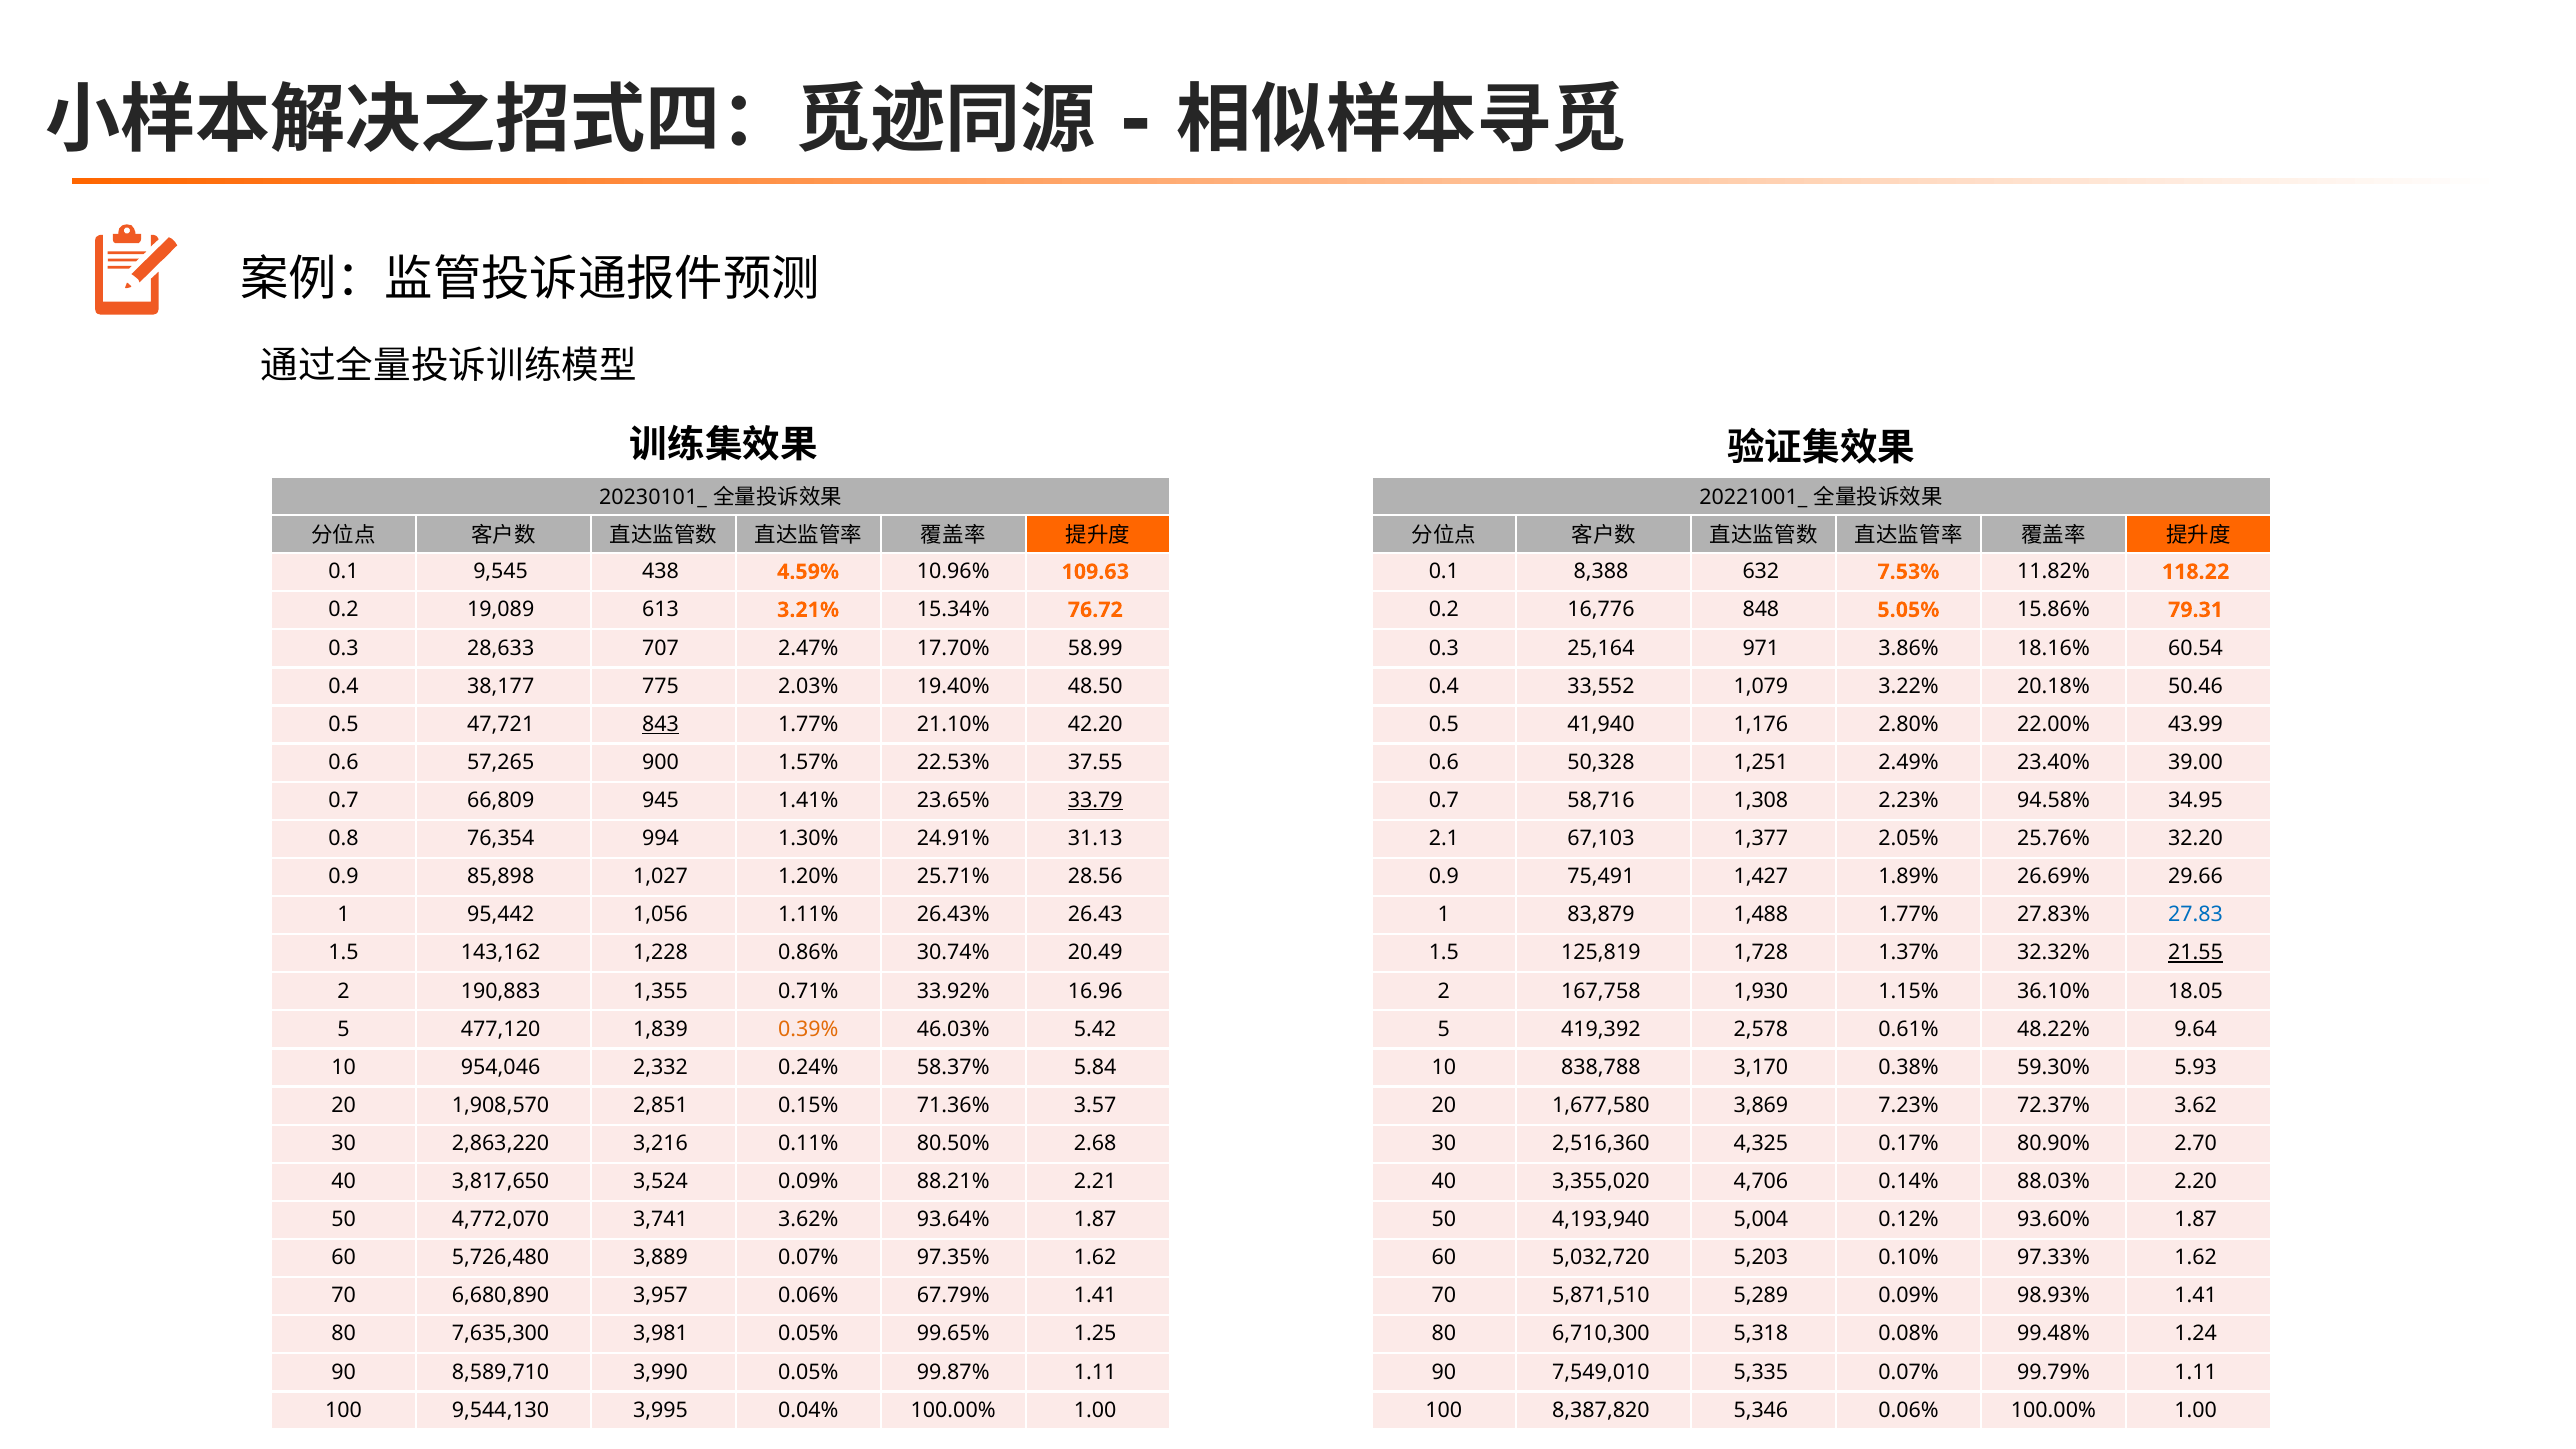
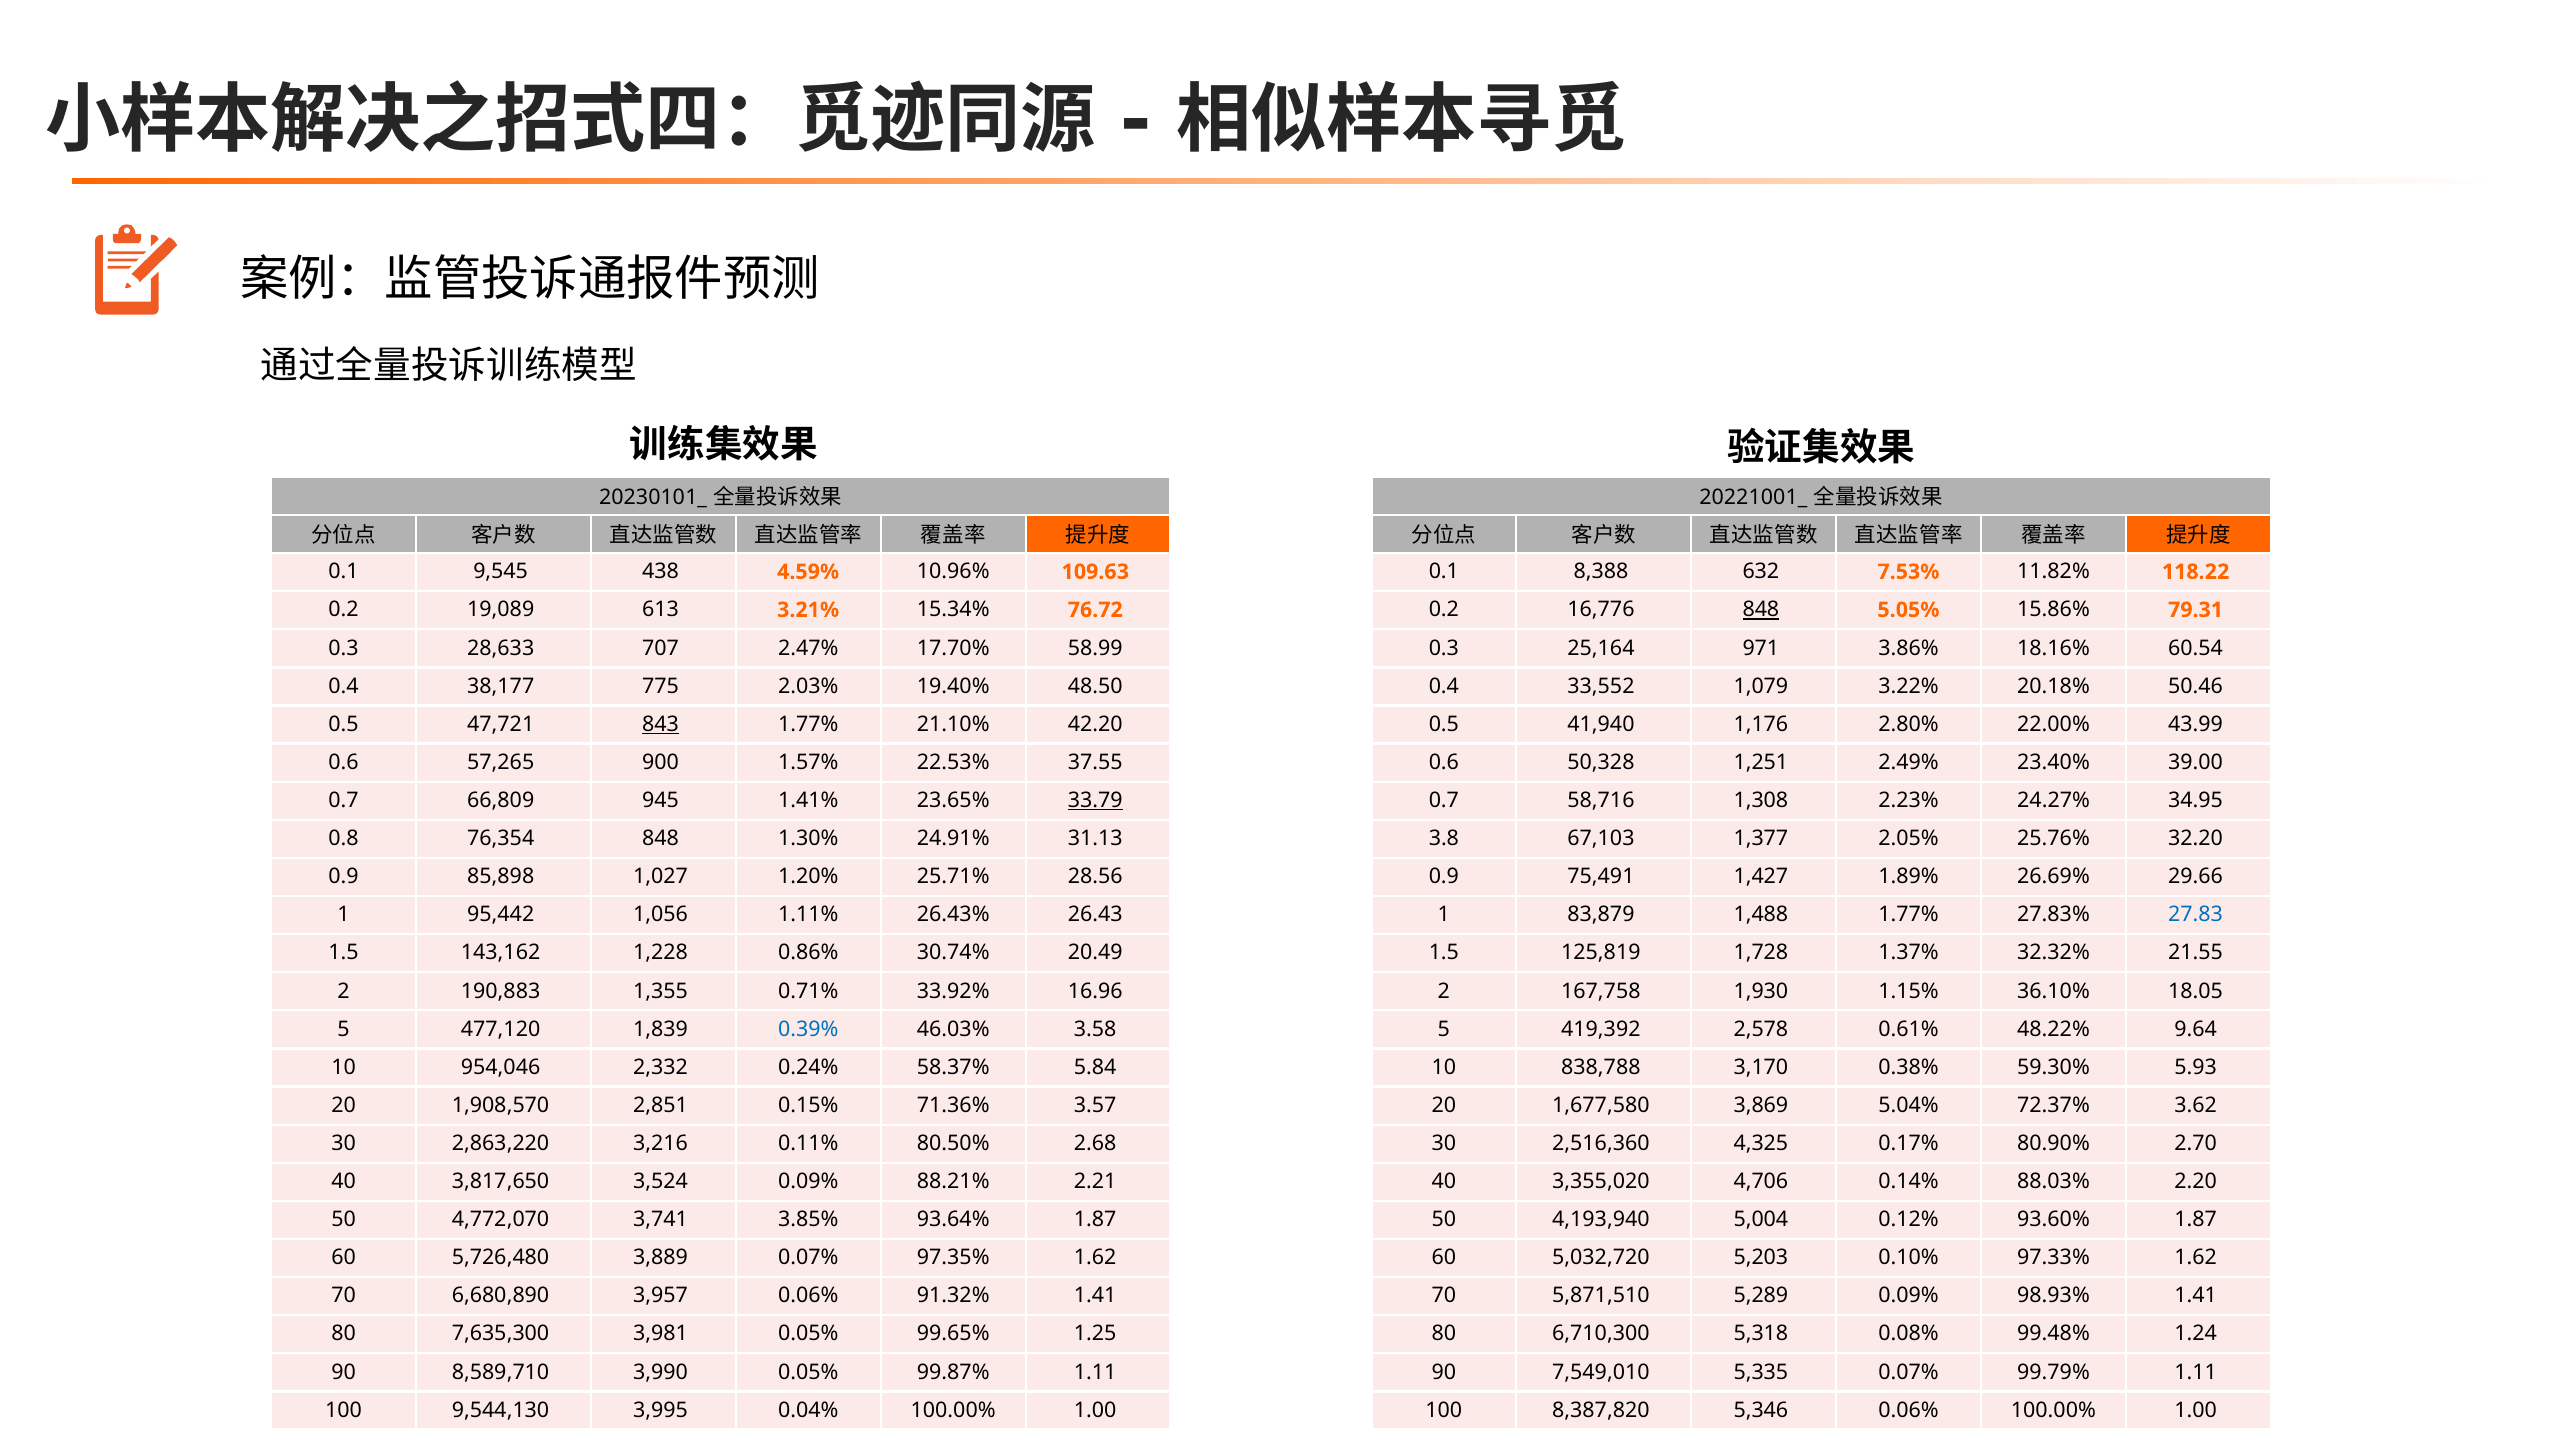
848 at (1761, 610) underline: none -> present
94.58%: 94.58% -> 24.27%
76,354 994: 994 -> 848
2.1: 2.1 -> 3.8
21.55 underline: present -> none
0.39% colour: orange -> blue
5.42: 5.42 -> 3.58
7.23%: 7.23% -> 5.04%
3.62%: 3.62% -> 3.85%
67.79%: 67.79% -> 91.32%
